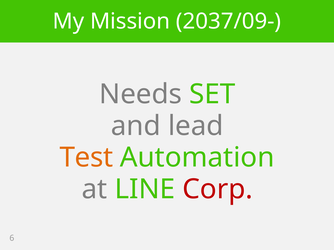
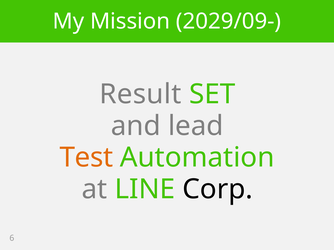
2037/09-: 2037/09- -> 2029/09-
Needs: Needs -> Result
Corp colour: red -> black
